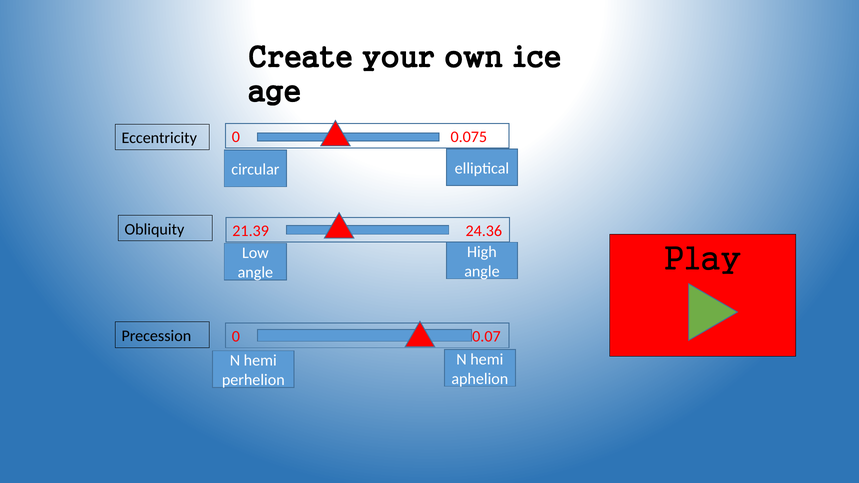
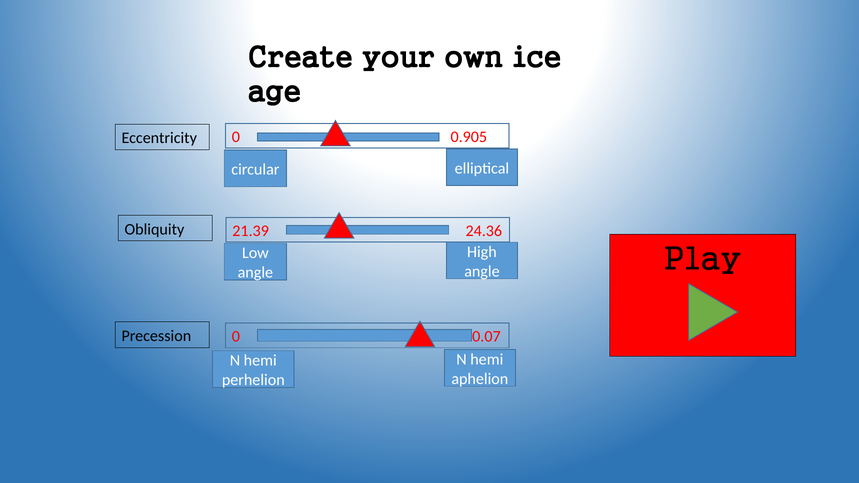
0.075: 0.075 -> 0.905
